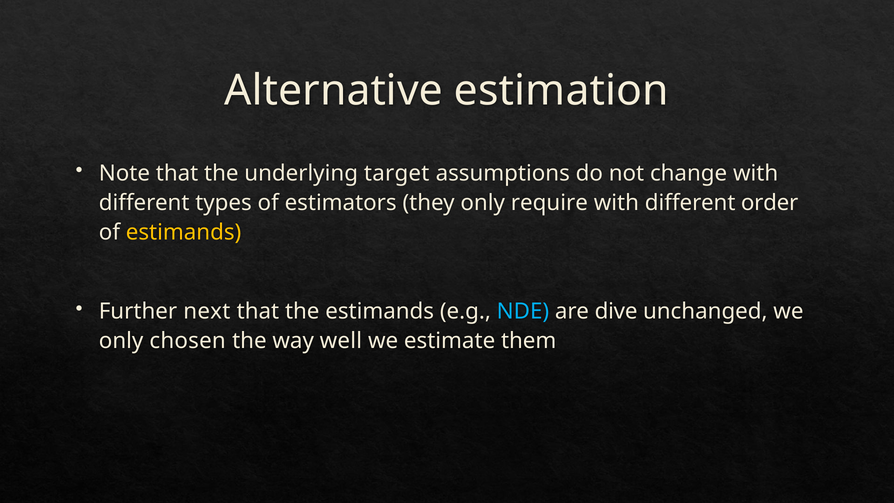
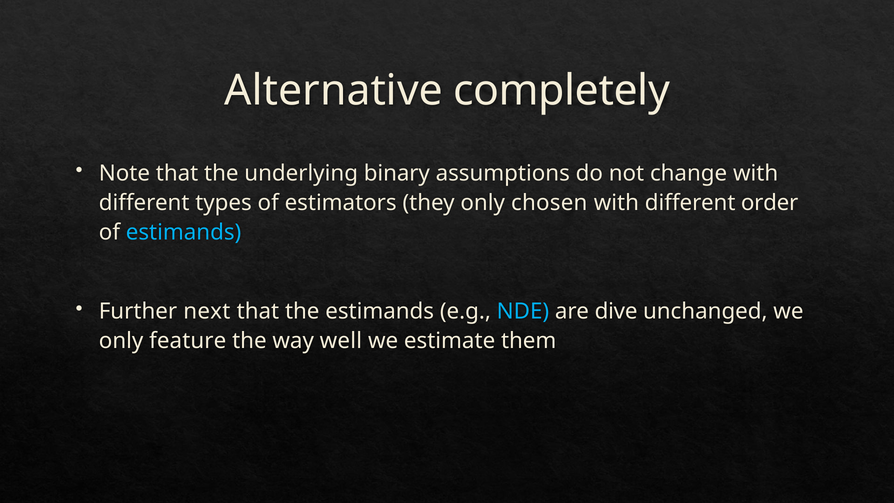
estimation: estimation -> completely
target: target -> binary
require: require -> chosen
estimands at (184, 232) colour: yellow -> light blue
chosen: chosen -> feature
